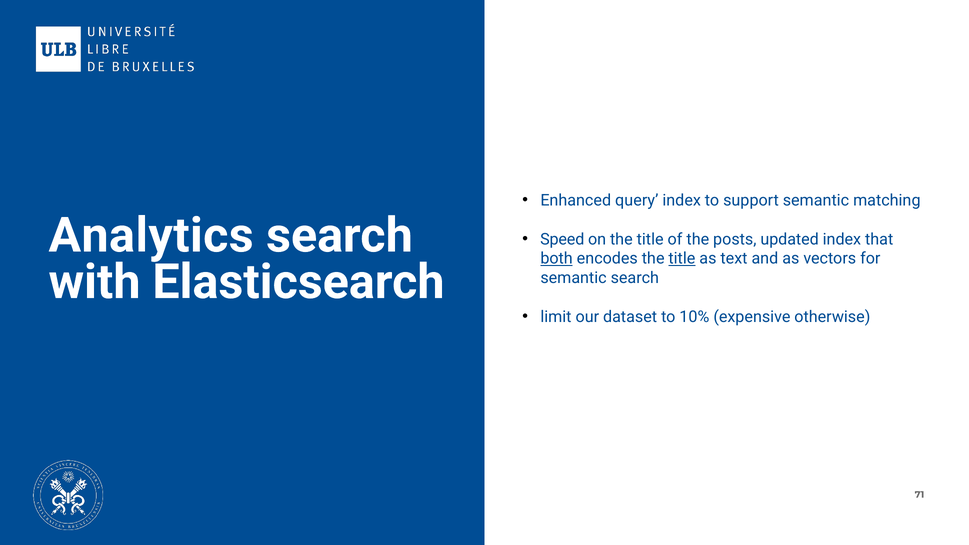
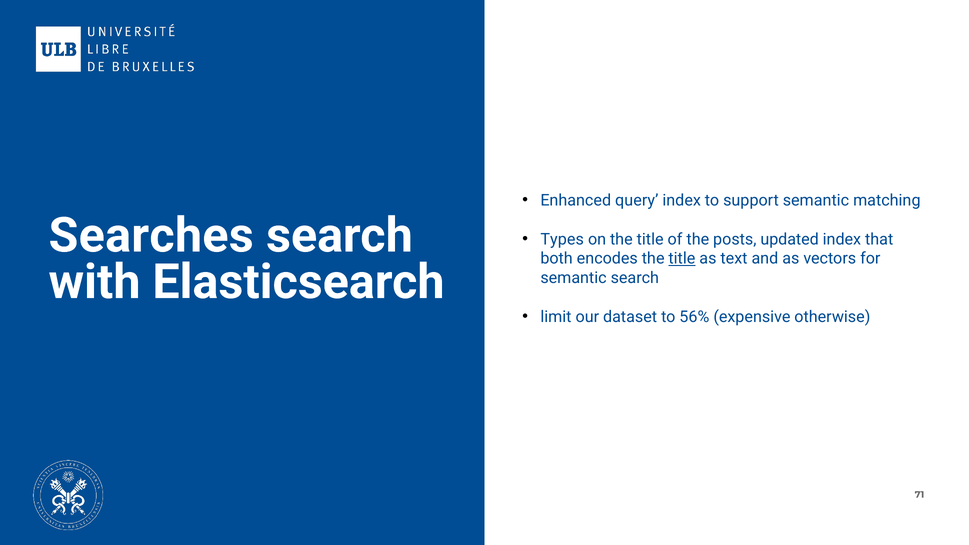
Analytics: Analytics -> Searches
Speed: Speed -> Types
both underline: present -> none
10%: 10% -> 56%
